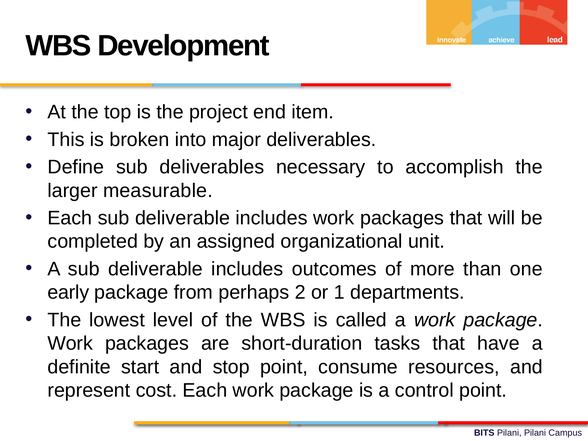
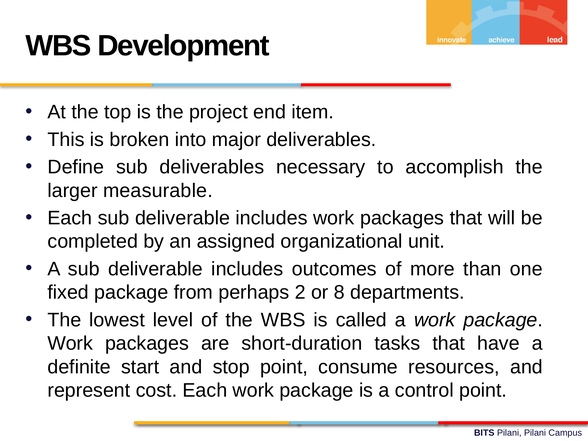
early: early -> fixed
1: 1 -> 8
